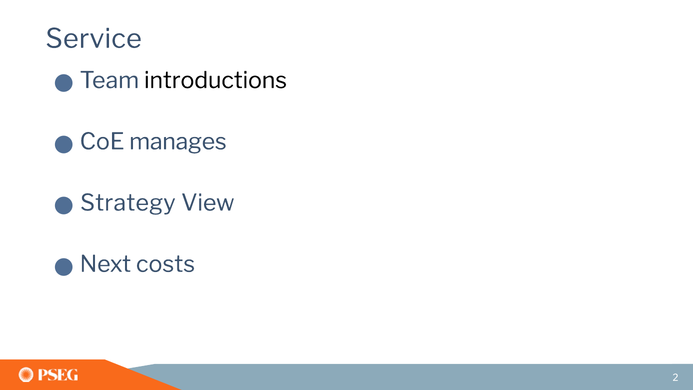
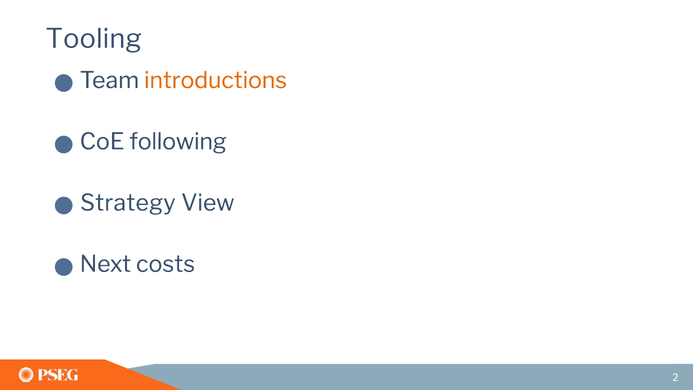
Service: Service -> Tooling
introductions colour: black -> orange
manages: manages -> following
